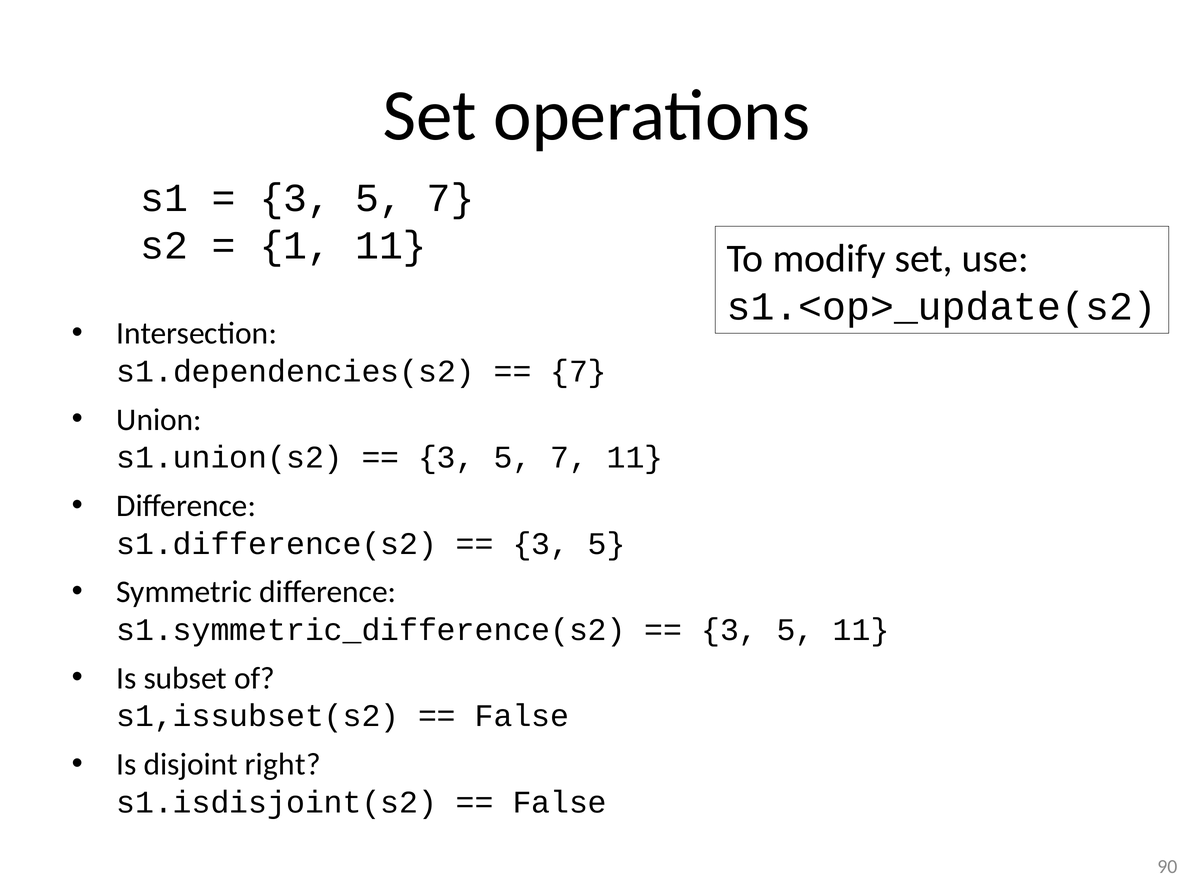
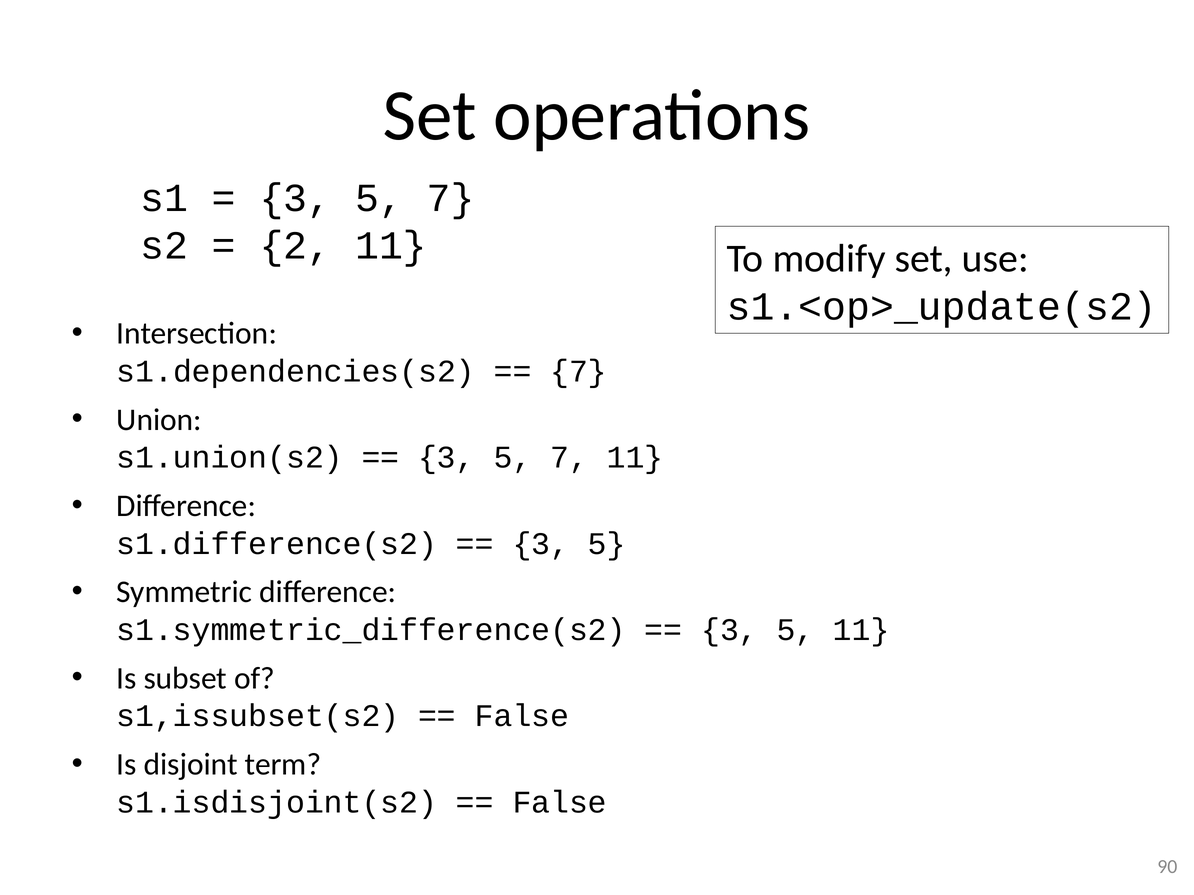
1: 1 -> 2
right: right -> term
